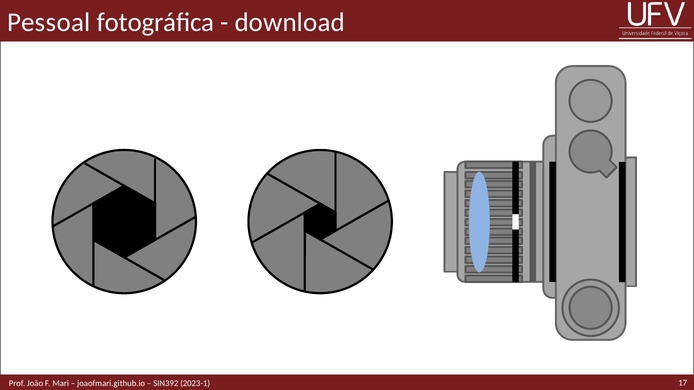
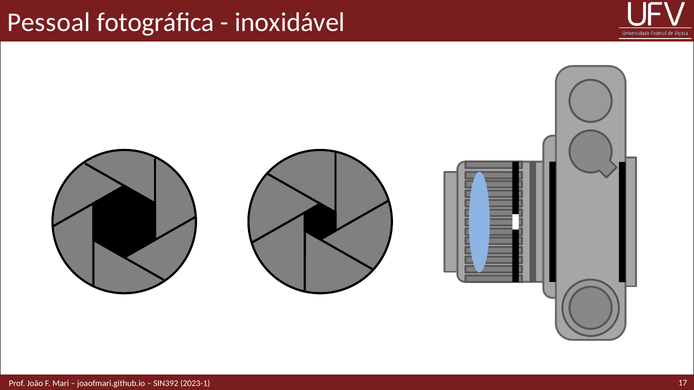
download: download -> inoxidável
